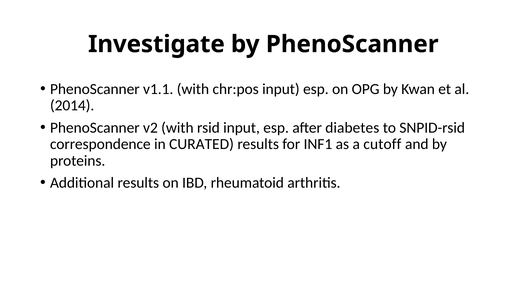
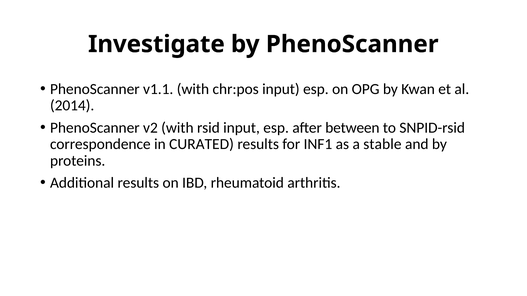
diabetes: diabetes -> between
cutoff: cutoff -> stable
